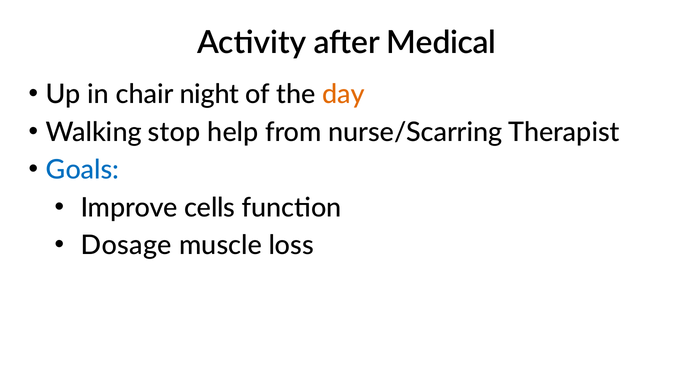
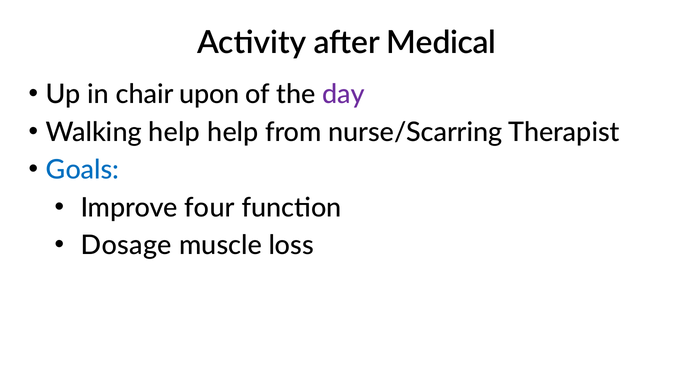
night: night -> upon
day colour: orange -> purple
Walking stop: stop -> help
cells: cells -> four
